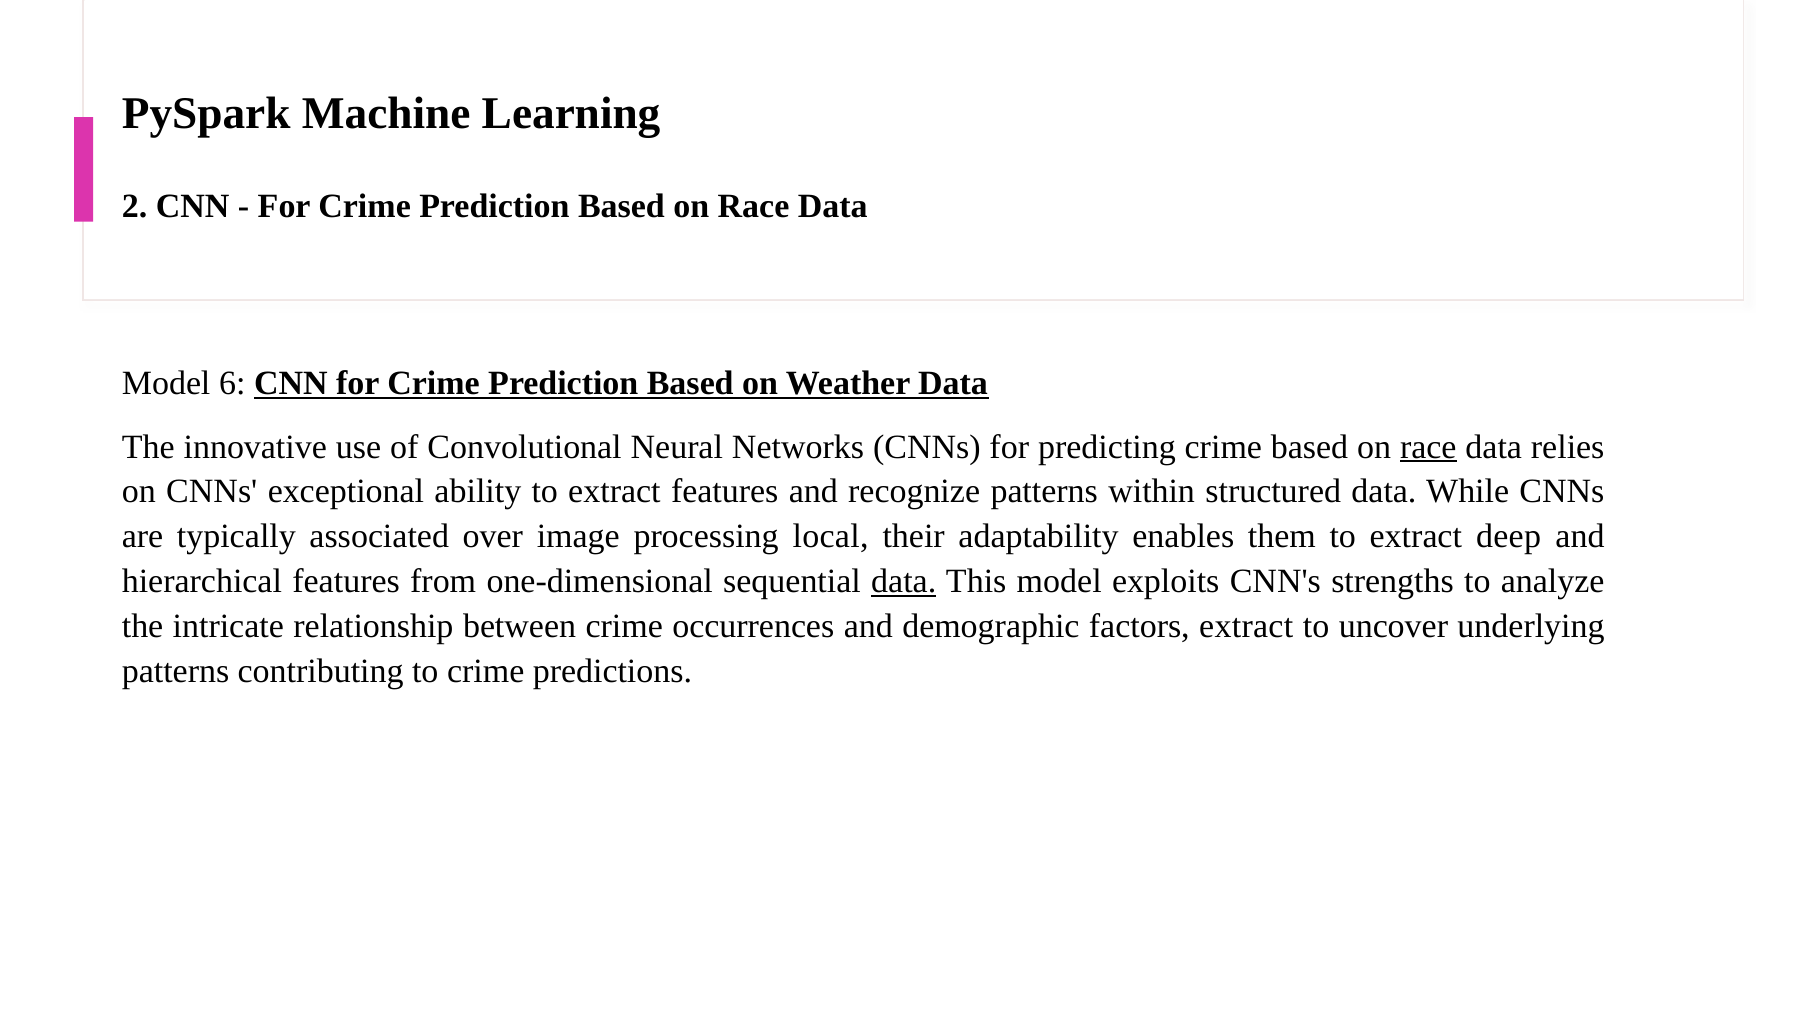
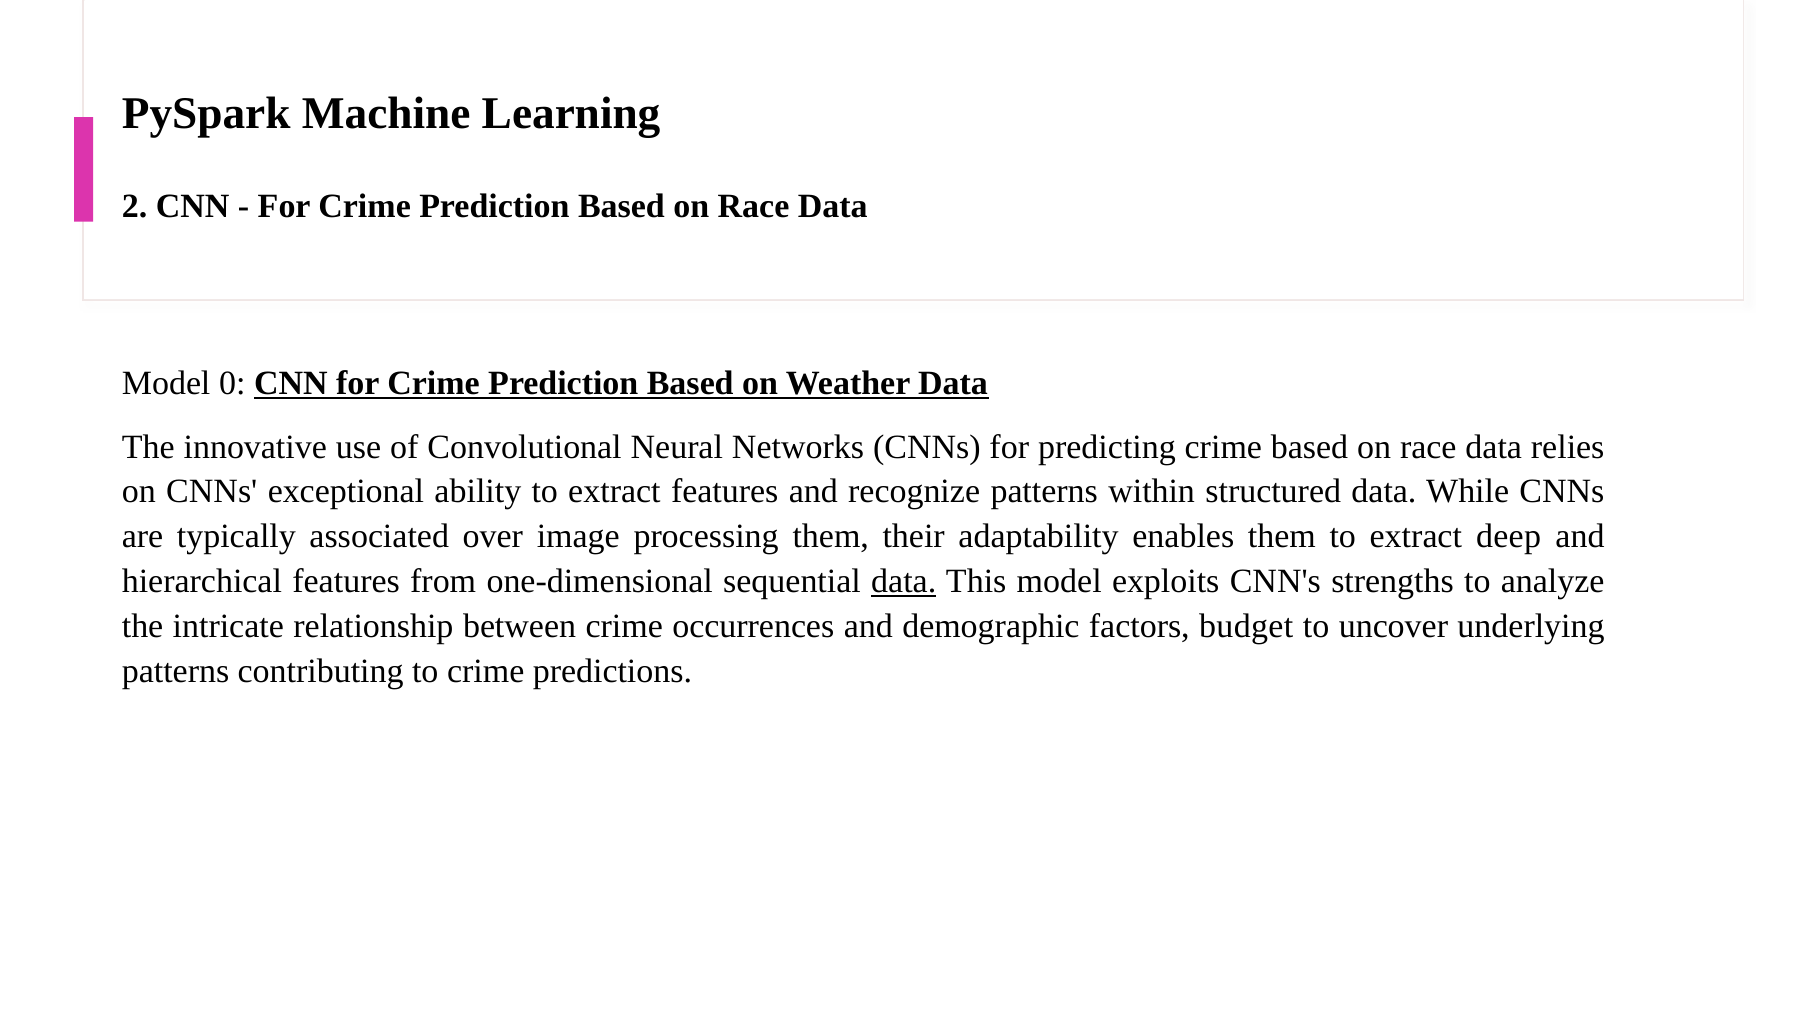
6: 6 -> 0
race at (1428, 447) underline: present -> none
processing local: local -> them
factors extract: extract -> budget
